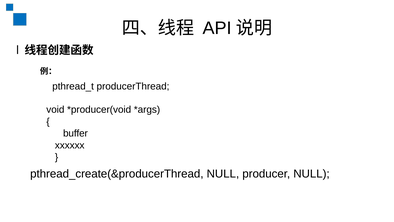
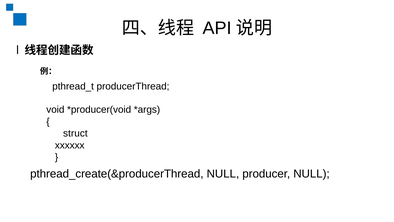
buffer: buffer -> struct
